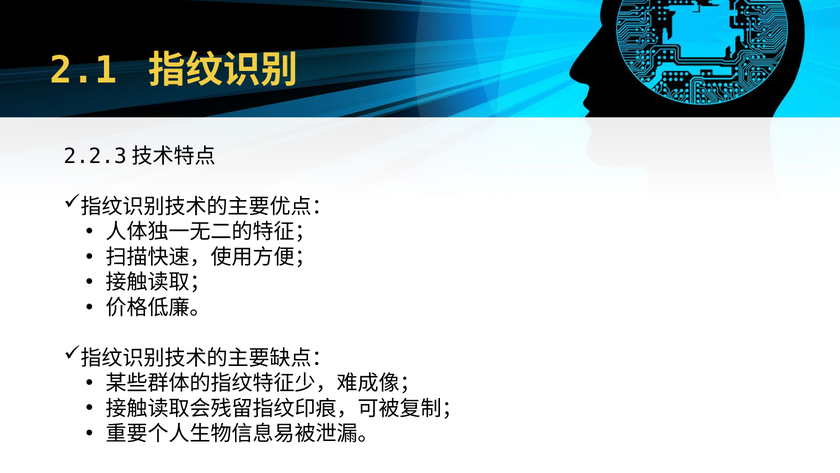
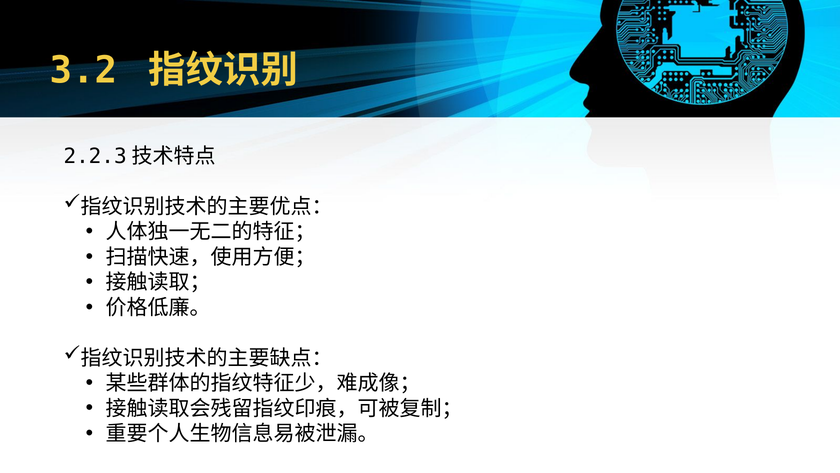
2.1: 2.1 -> 3.2
